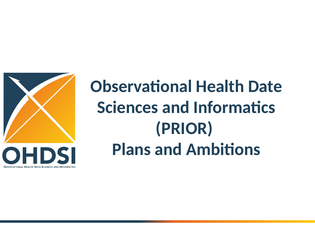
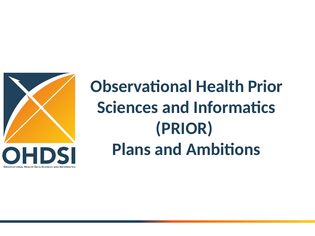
Health Date: Date -> Prior
